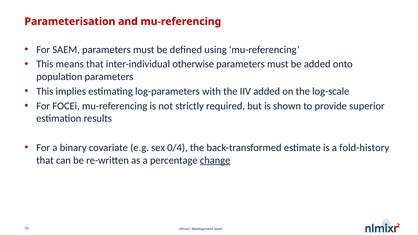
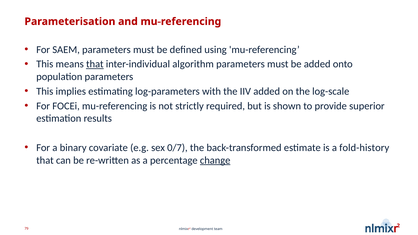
that at (95, 64) underline: none -> present
otherwise: otherwise -> algorithm
0/4: 0/4 -> 0/7
